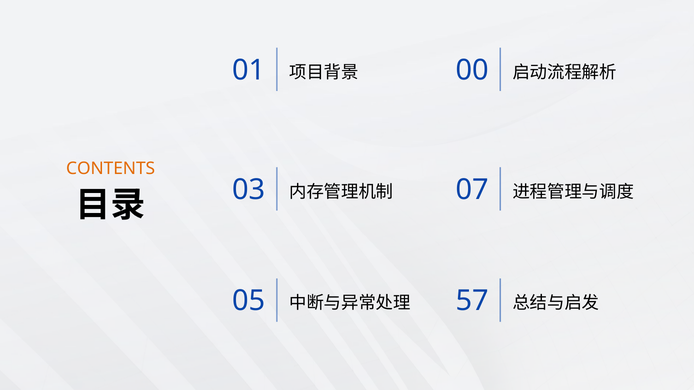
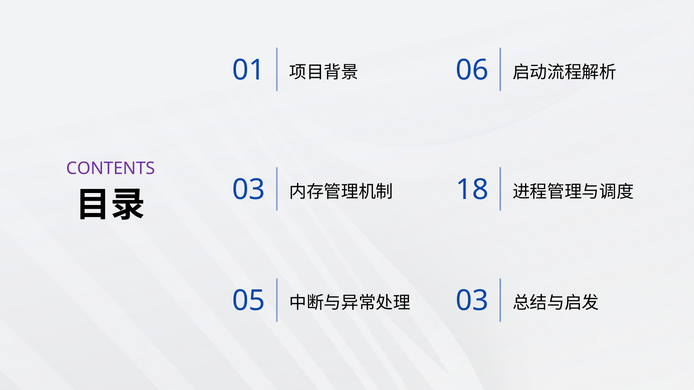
00: 00 -> 06
CONTENTS colour: orange -> purple
07: 07 -> 18
57 at (472, 301): 57 -> 03
